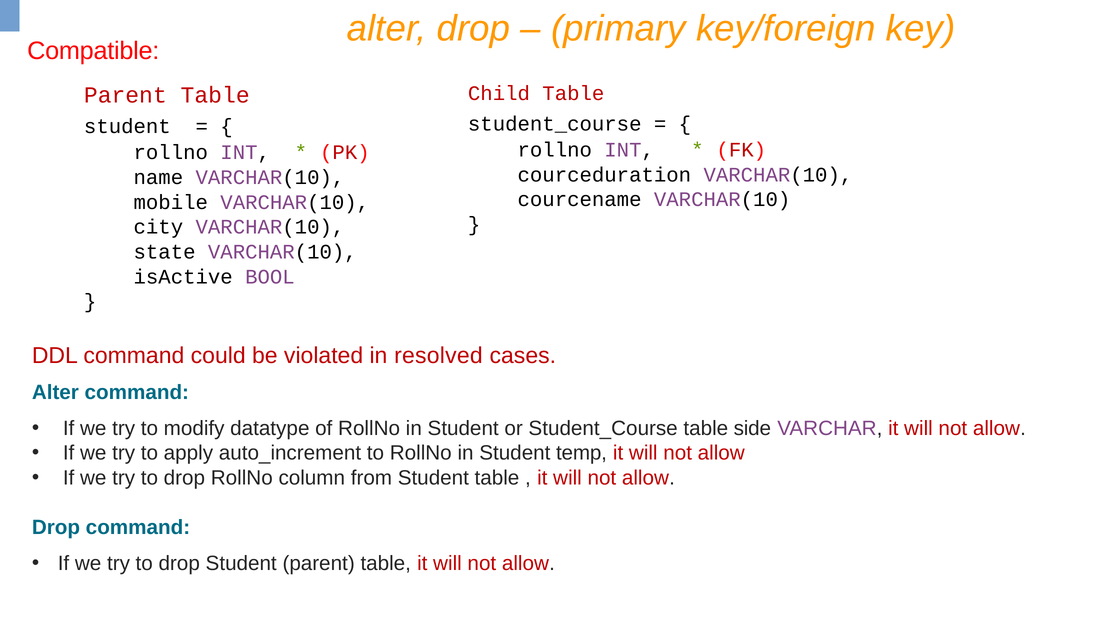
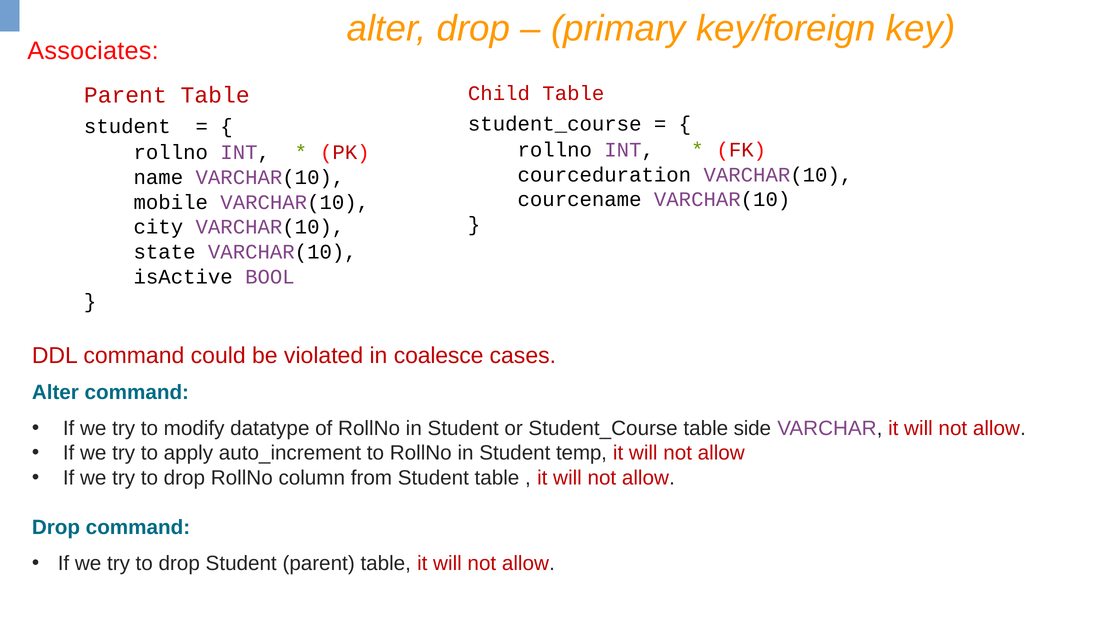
Compatible: Compatible -> Associates
resolved: resolved -> coalesce
